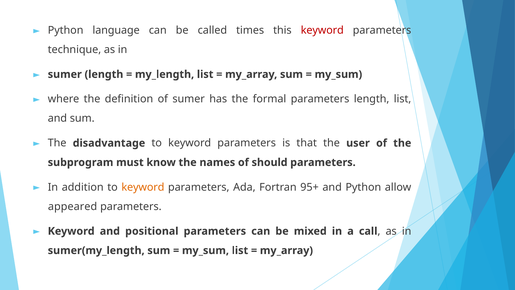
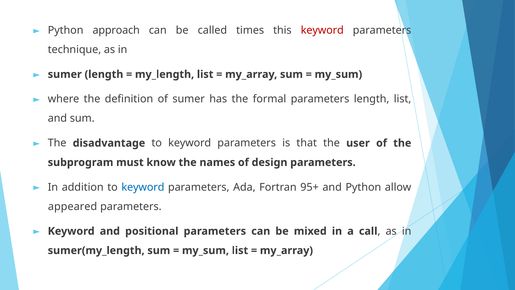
language: language -> approach
should: should -> design
keyword at (143, 187) colour: orange -> blue
